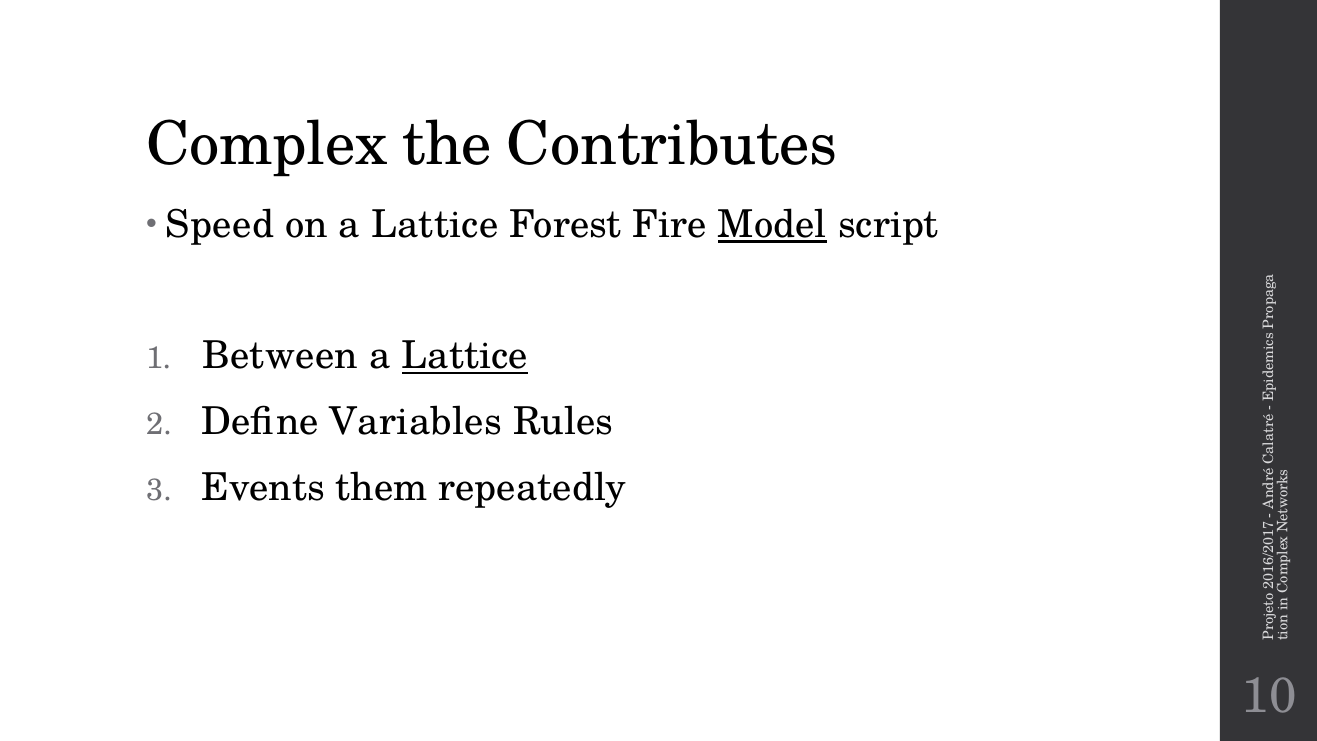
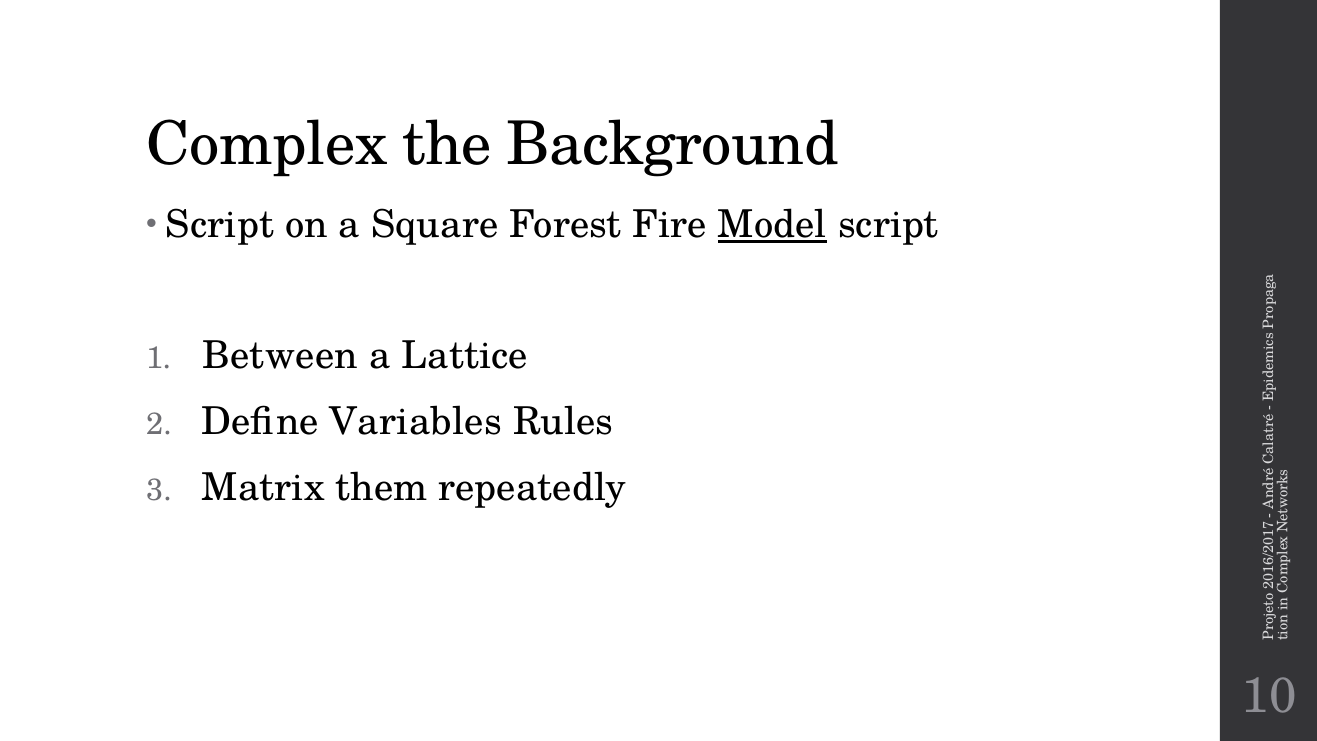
Contributes: Contributes -> Background
Speed at (220, 225): Speed -> Script
on a Lattice: Lattice -> Square
Lattice at (465, 356) underline: present -> none
Events: Events -> Matrix
